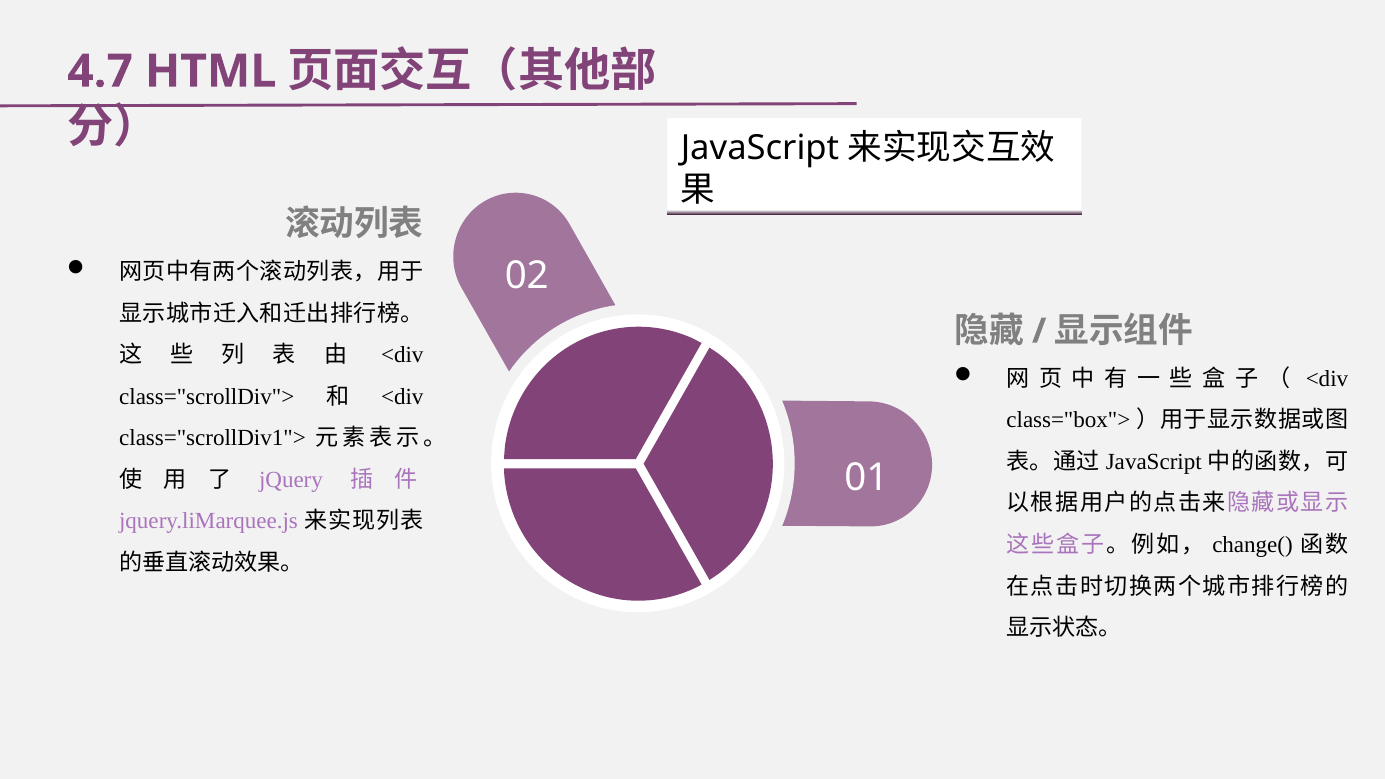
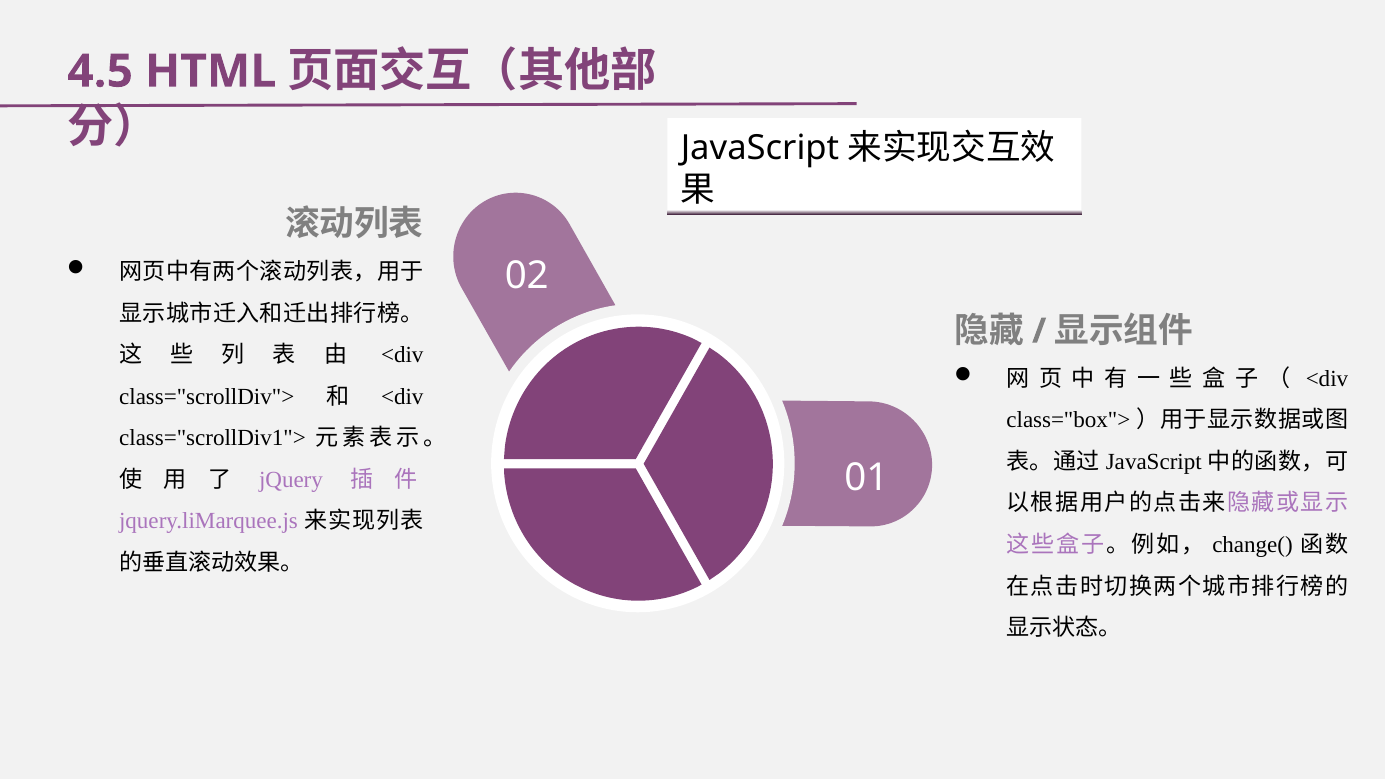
4.7: 4.7 -> 4.5
